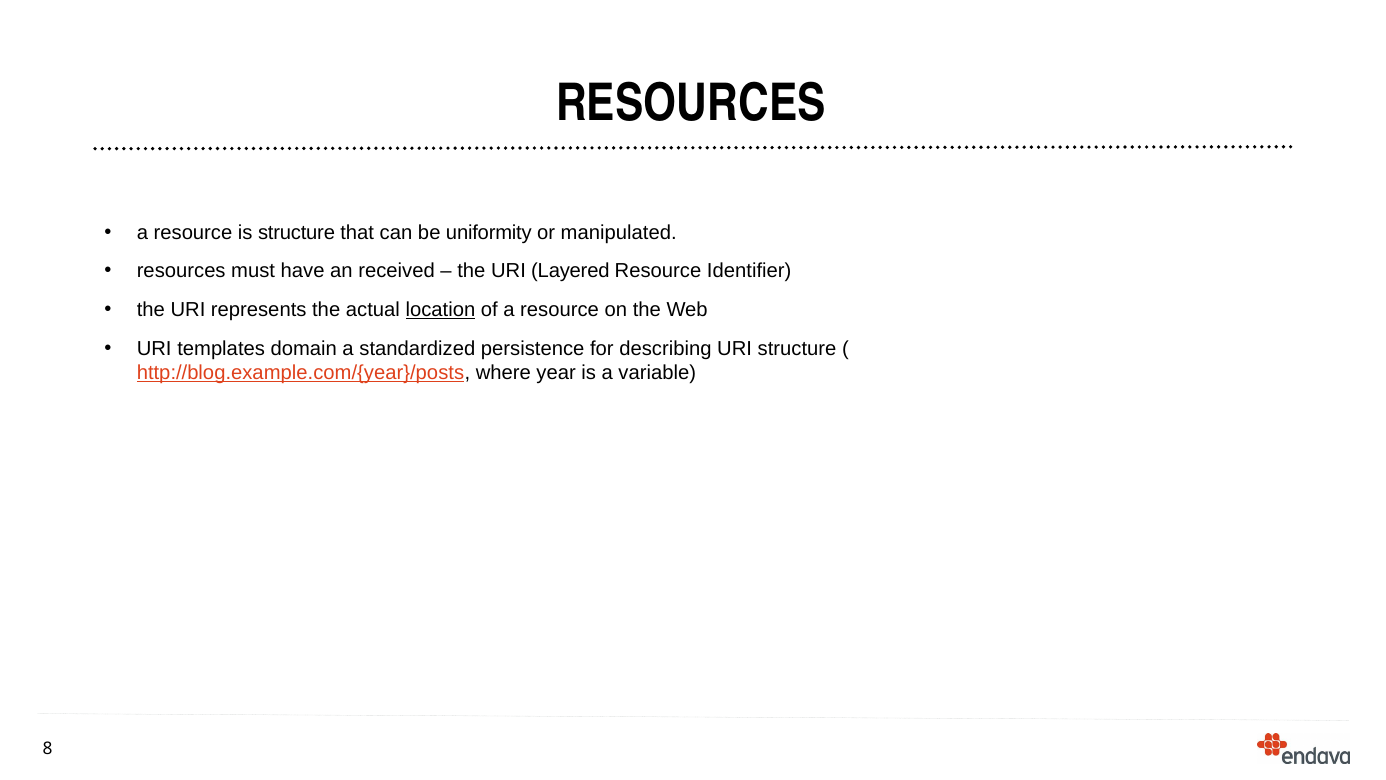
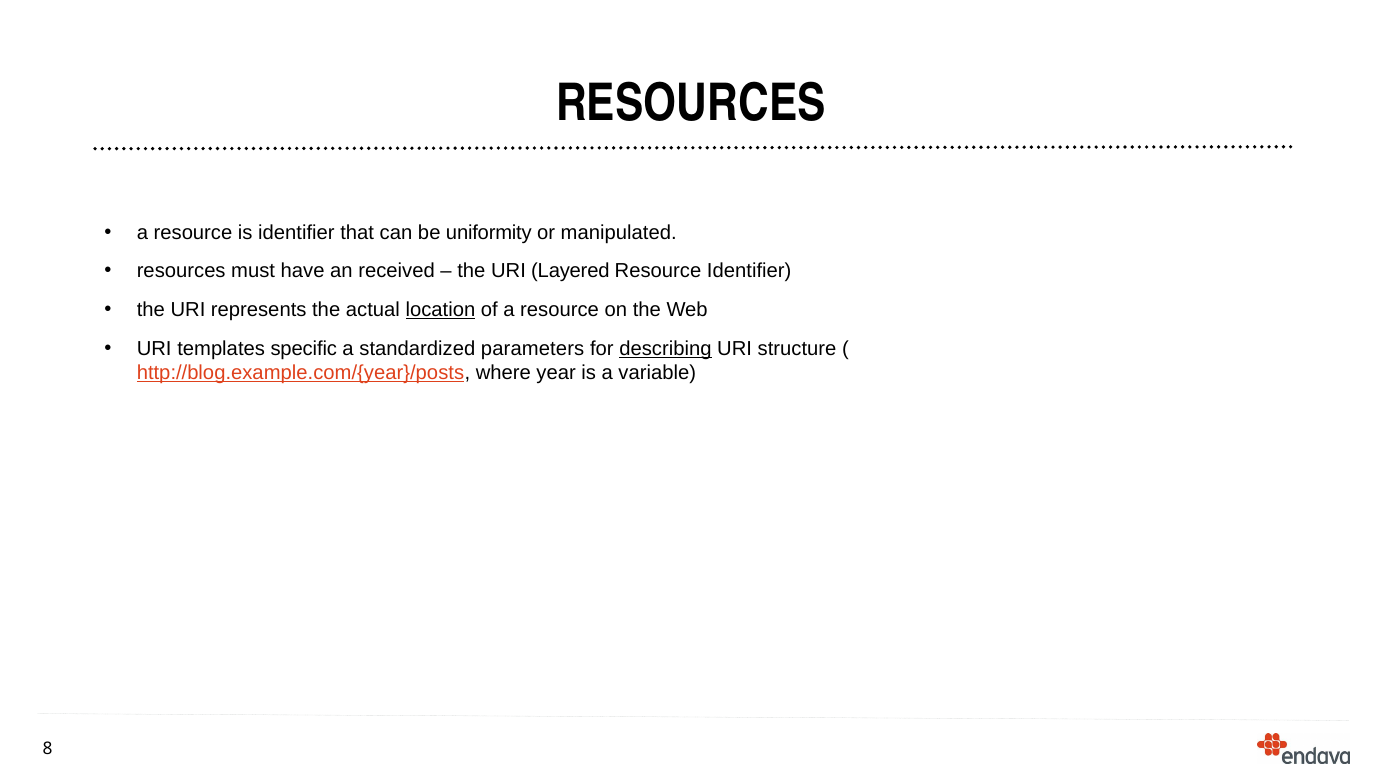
is structure: structure -> identifier
domain: domain -> specific
persistence: persistence -> parameters
describing underline: none -> present
